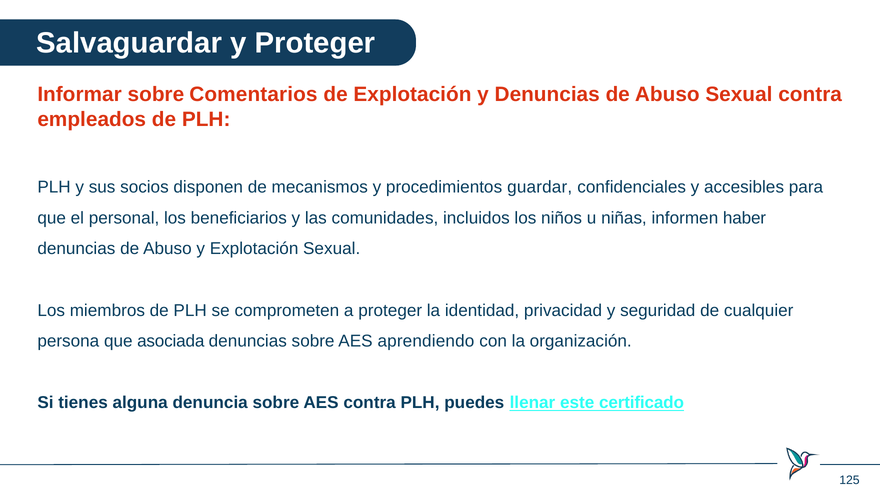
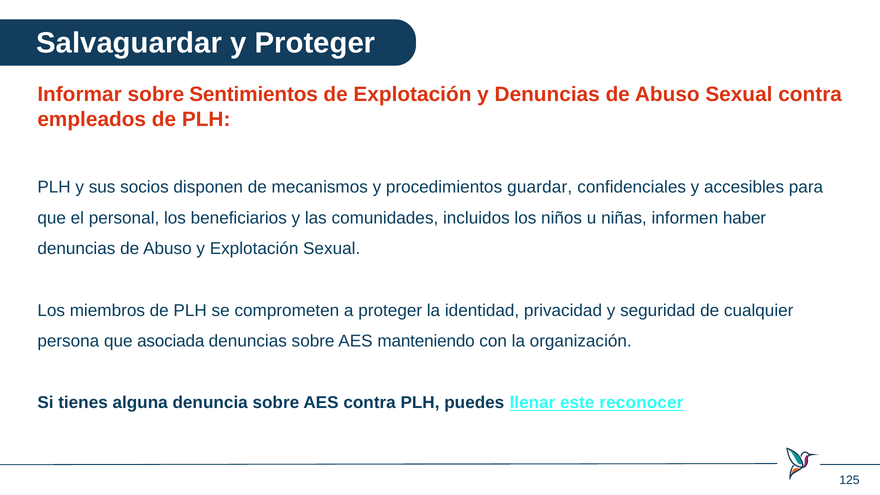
Comentarios: Comentarios -> Sentimientos
aprendiendo: aprendiendo -> manteniendo
certificado: certificado -> reconocer
